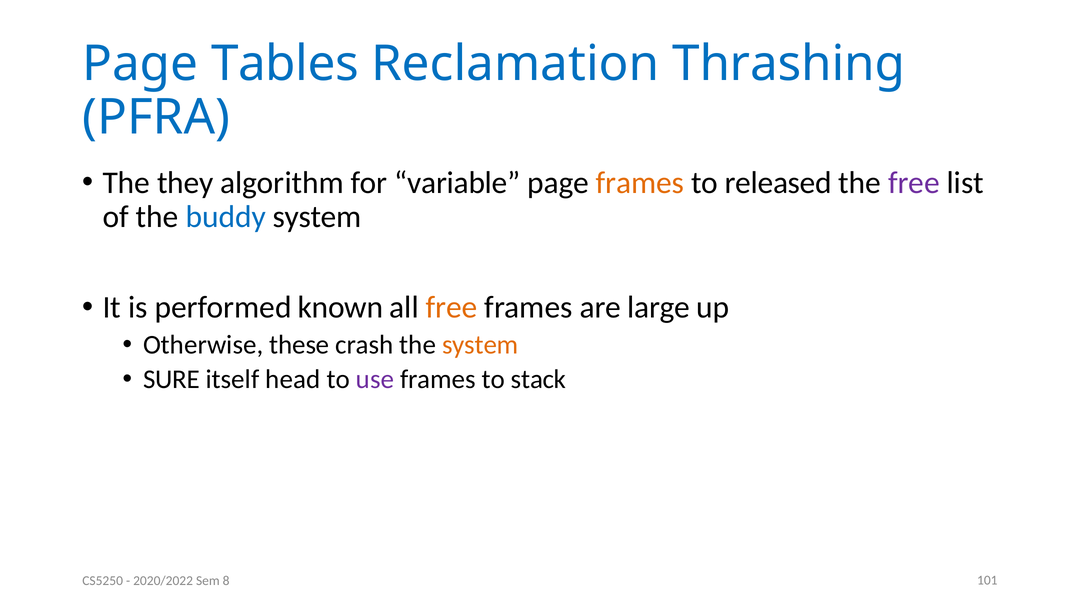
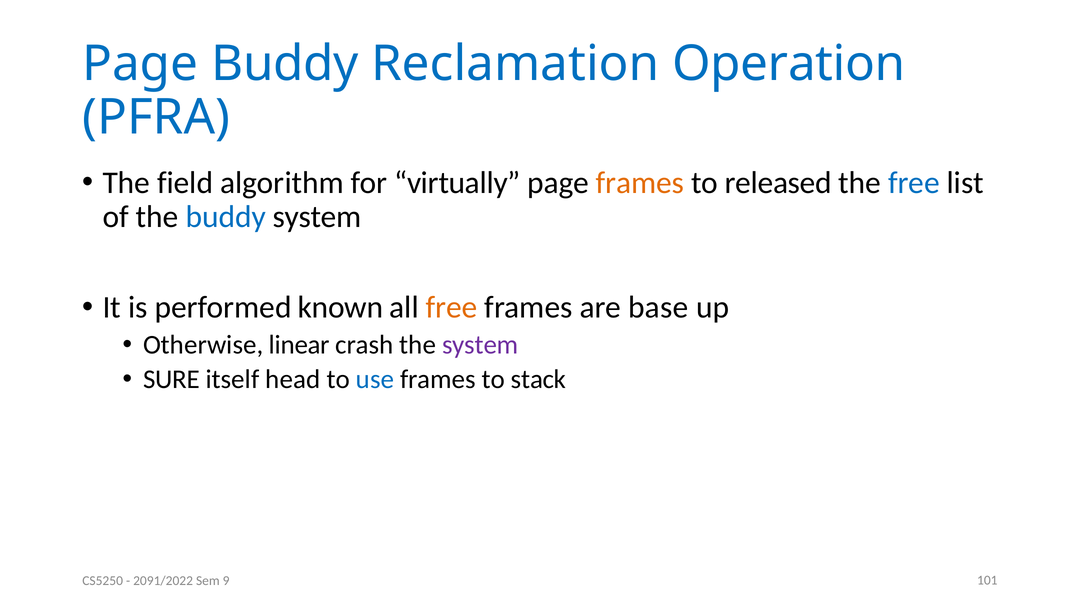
Page Tables: Tables -> Buddy
Thrashing: Thrashing -> Operation
they: they -> field
variable: variable -> virtually
free at (914, 183) colour: purple -> blue
large: large -> base
these: these -> linear
system at (480, 344) colour: orange -> purple
use colour: purple -> blue
2020/2022: 2020/2022 -> 2091/2022
8: 8 -> 9
